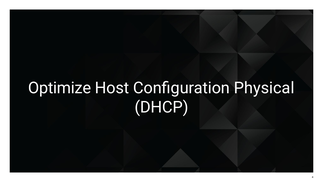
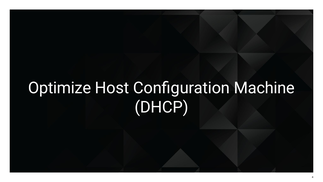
Physical: Physical -> Machine
